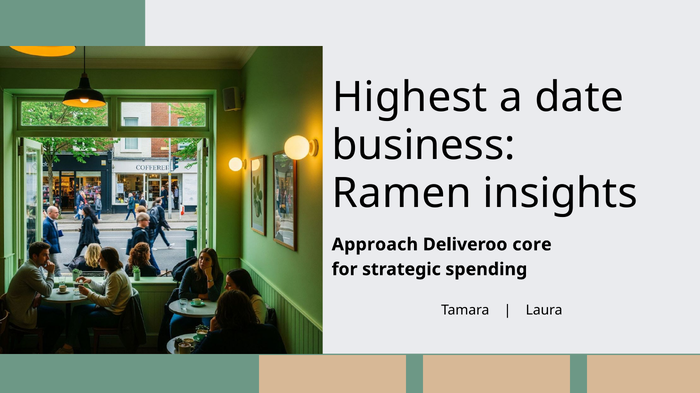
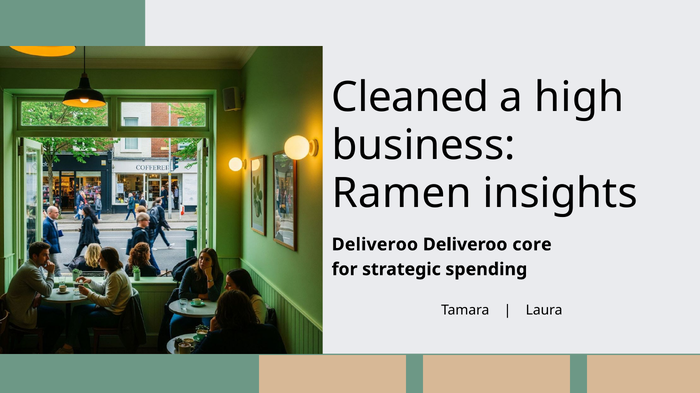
Highest: Highest -> Cleaned
date: date -> high
Approach at (375, 245): Approach -> Deliveroo
